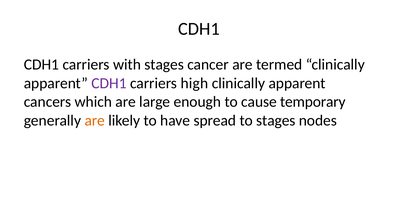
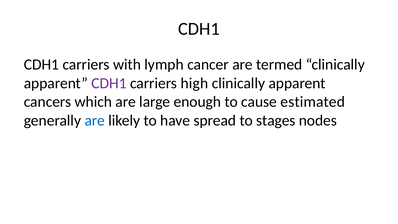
with stages: stages -> lymph
temporary: temporary -> estimated
are at (95, 120) colour: orange -> blue
